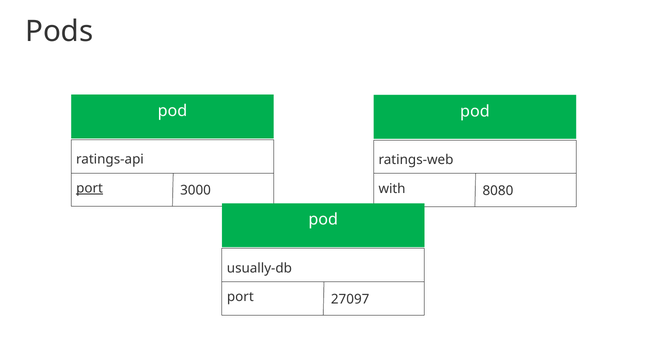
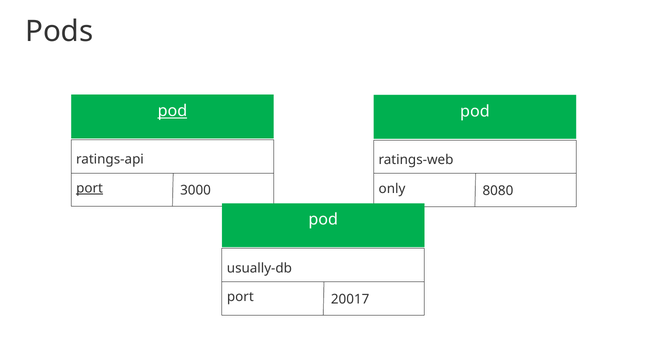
pod at (172, 111) underline: none -> present
with: with -> only
27097: 27097 -> 20017
